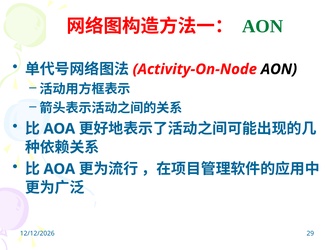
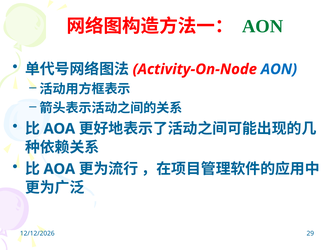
AON at (279, 69) colour: black -> blue
